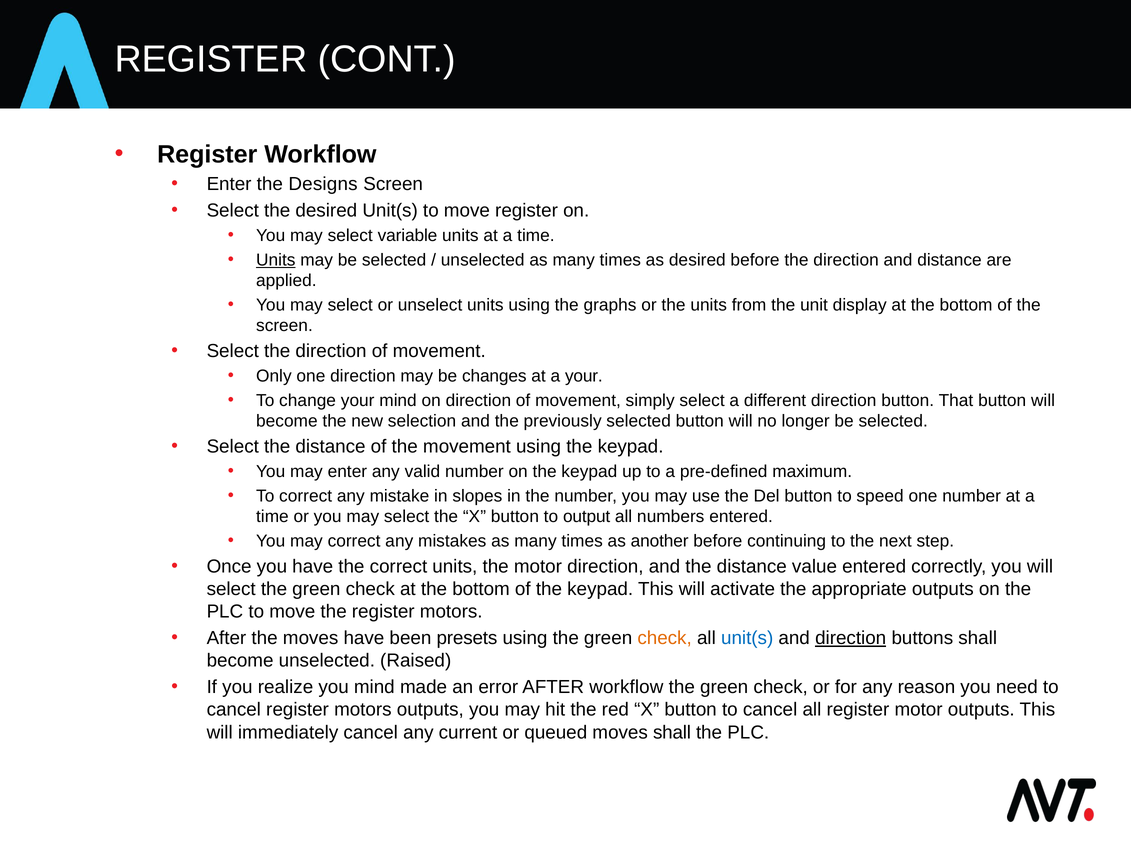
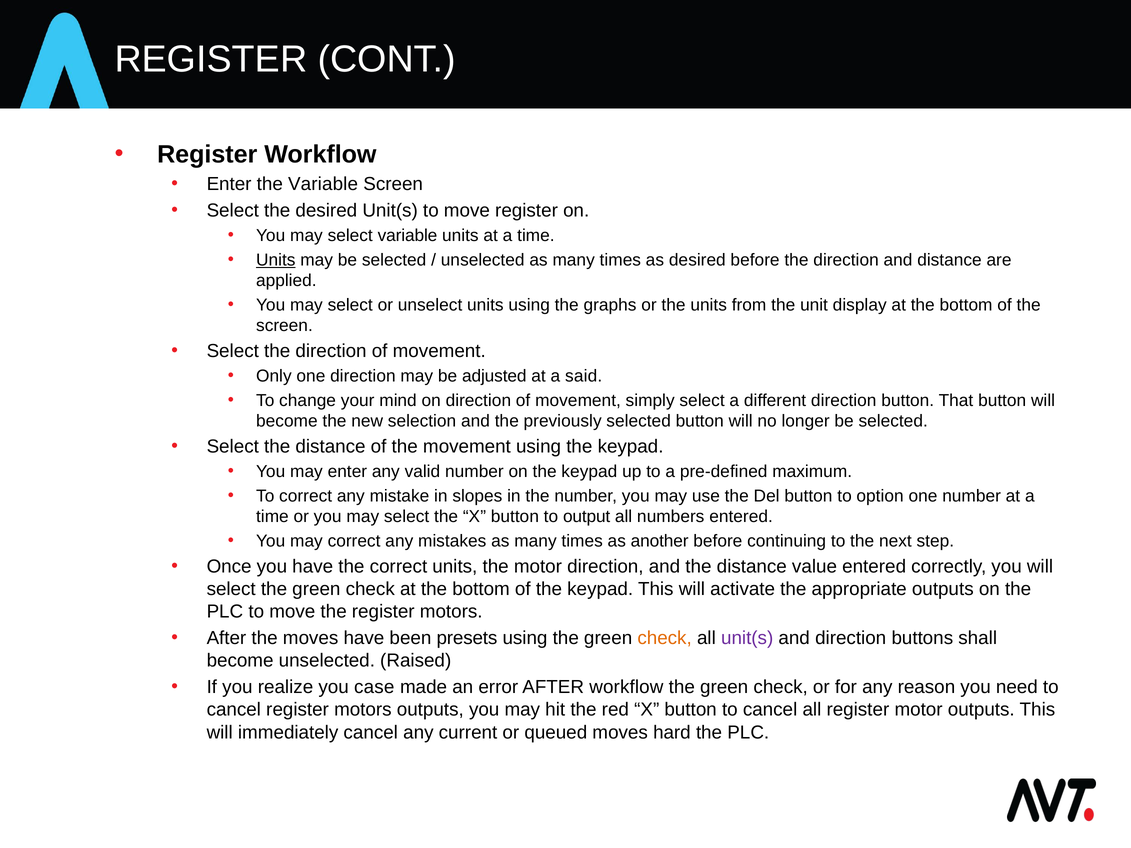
the Designs: Designs -> Variable
changes: changes -> adjusted
a your: your -> said
speed: speed -> option
unit(s at (747, 638) colour: blue -> purple
direction at (851, 638) underline: present -> none
you mind: mind -> case
moves shall: shall -> hard
